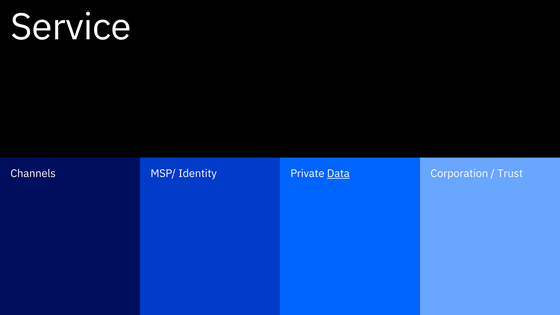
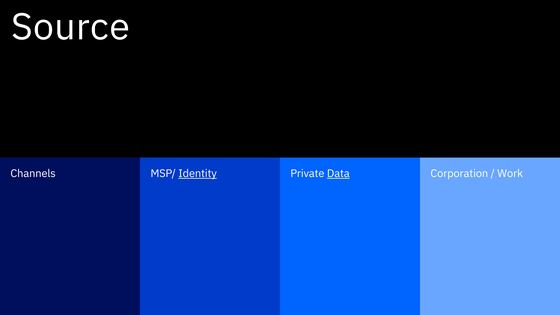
Service: Service -> Source
Identity underline: none -> present
Trust: Trust -> Work
